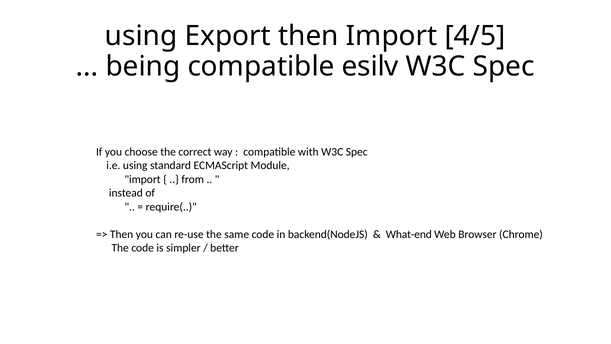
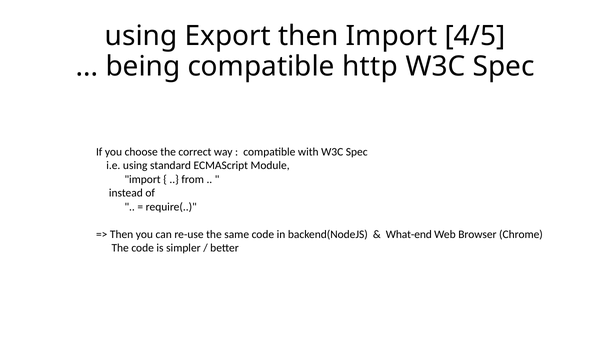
esilv: esilv -> http
